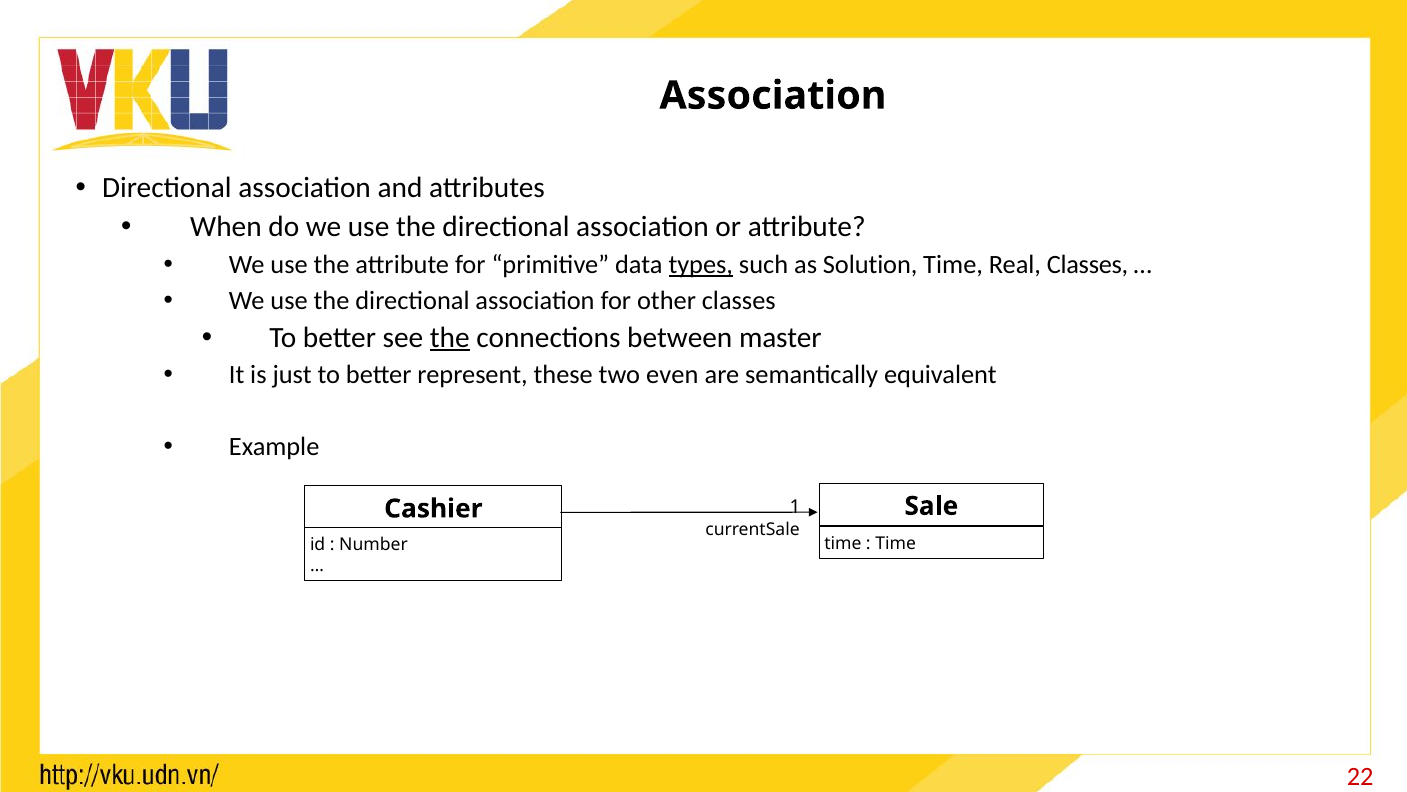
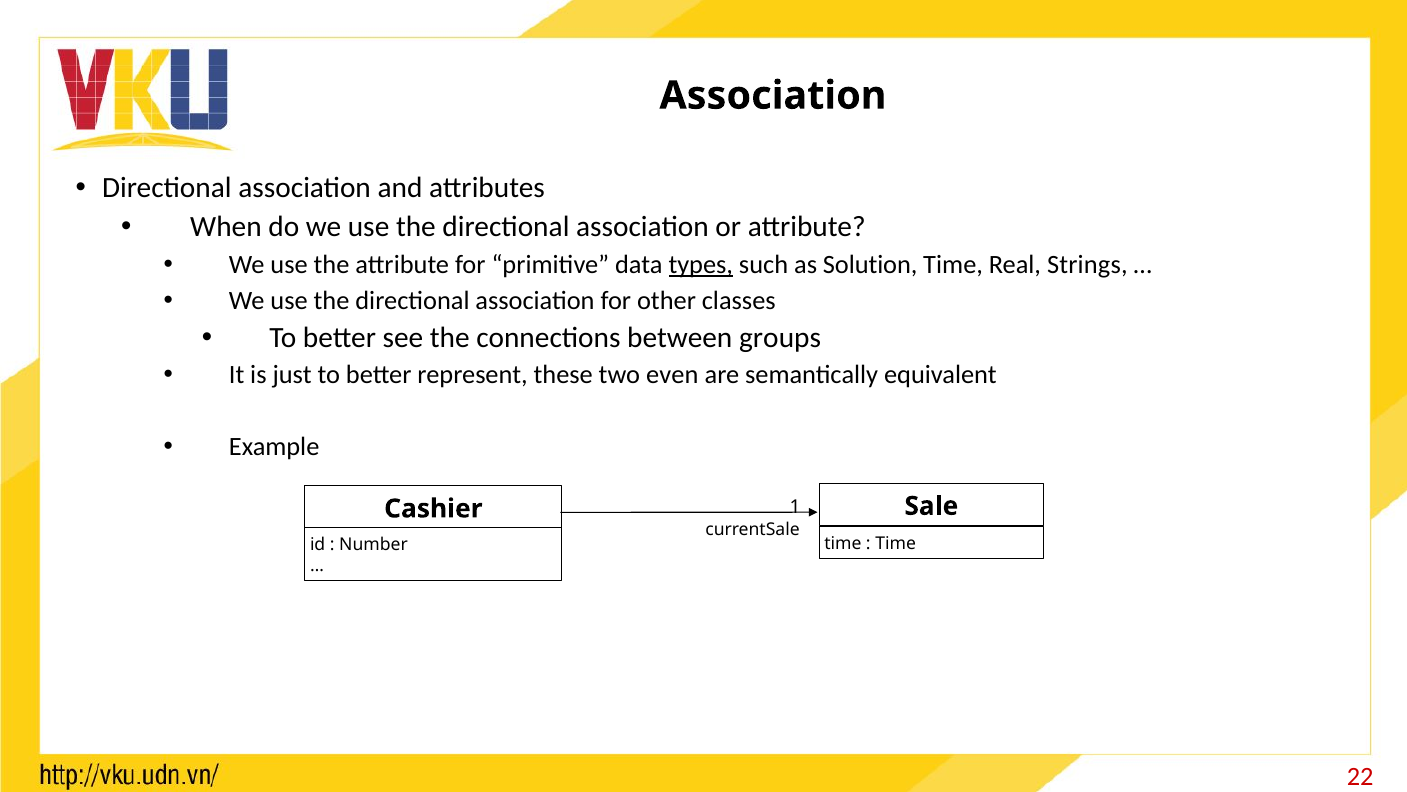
Real Classes: Classes -> Strings
the at (450, 338) underline: present -> none
master: master -> groups
